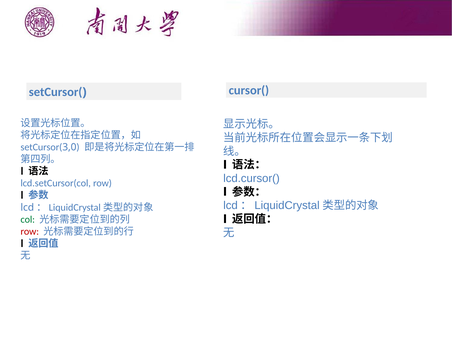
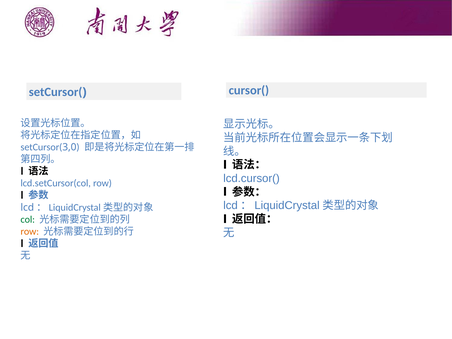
row at (30, 231) colour: red -> orange
